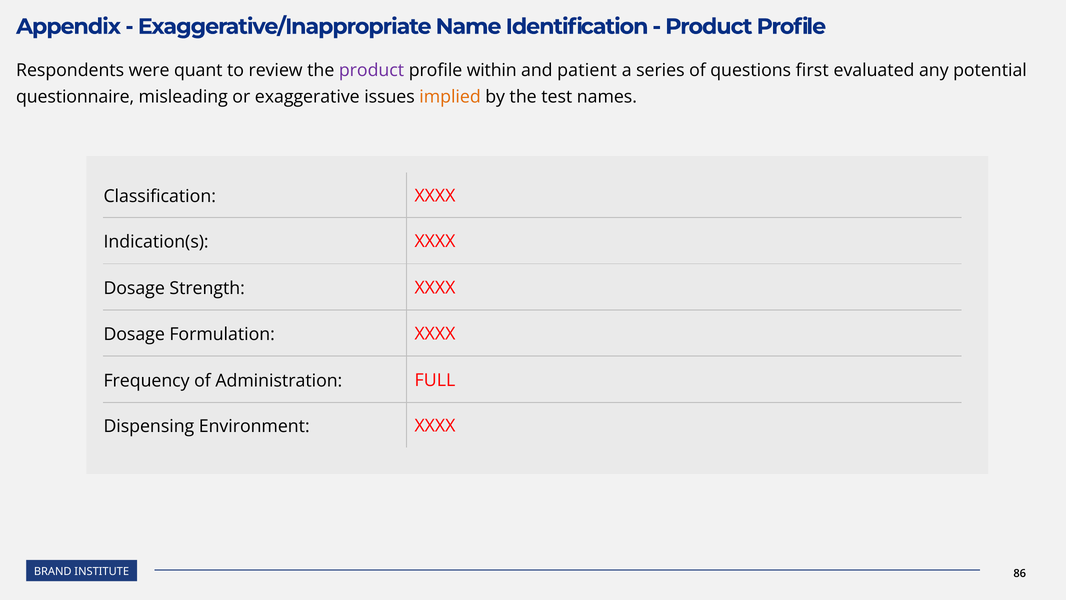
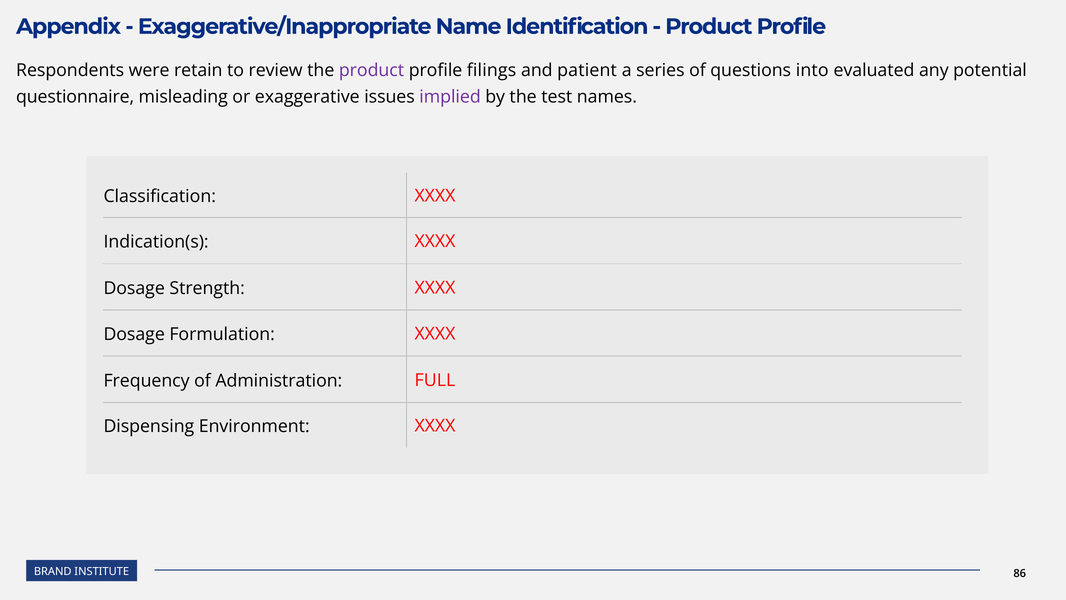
quant: quant -> retain
within: within -> filings
first: first -> into
implied colour: orange -> purple
